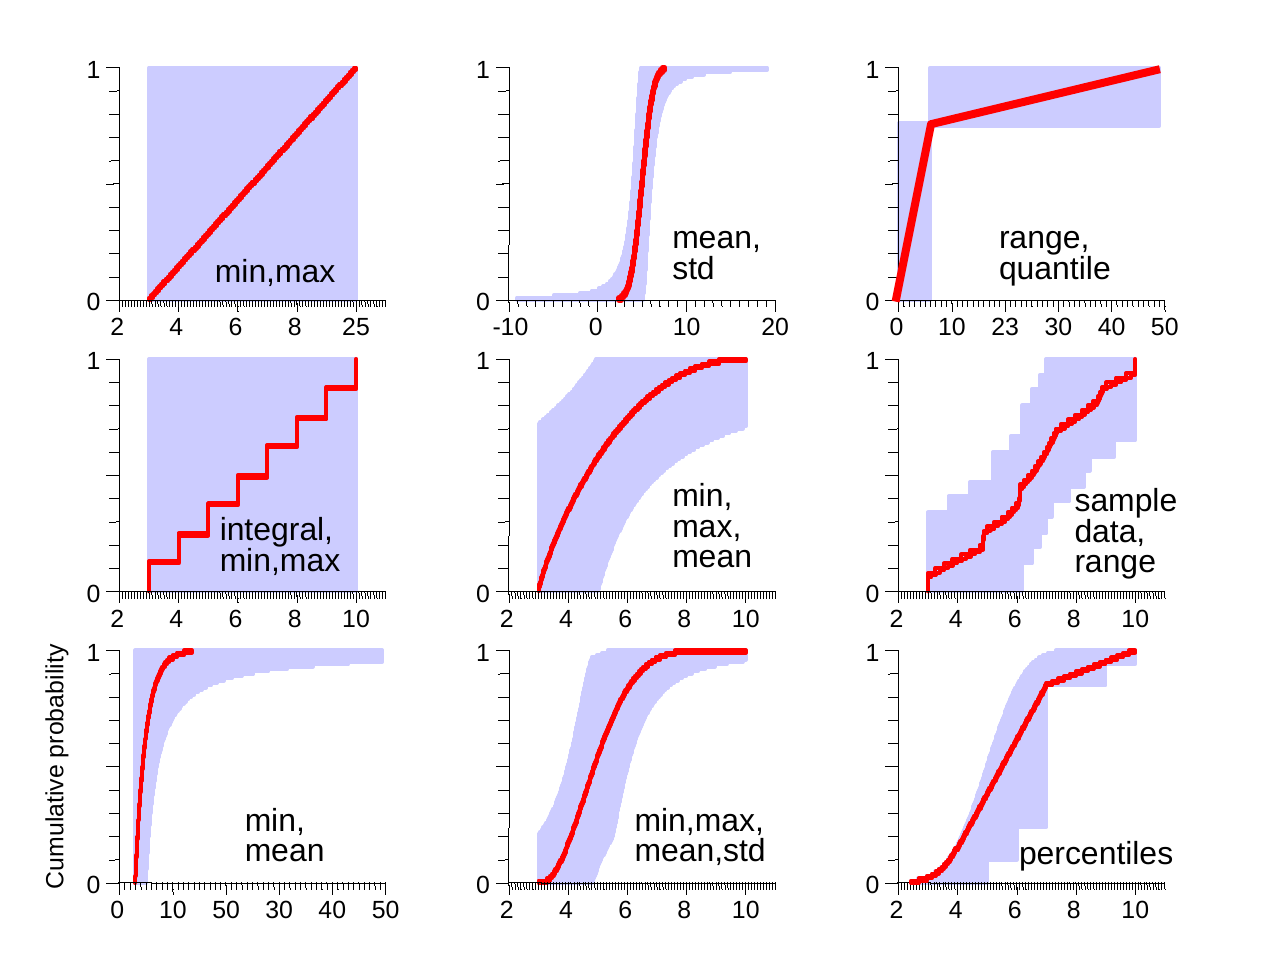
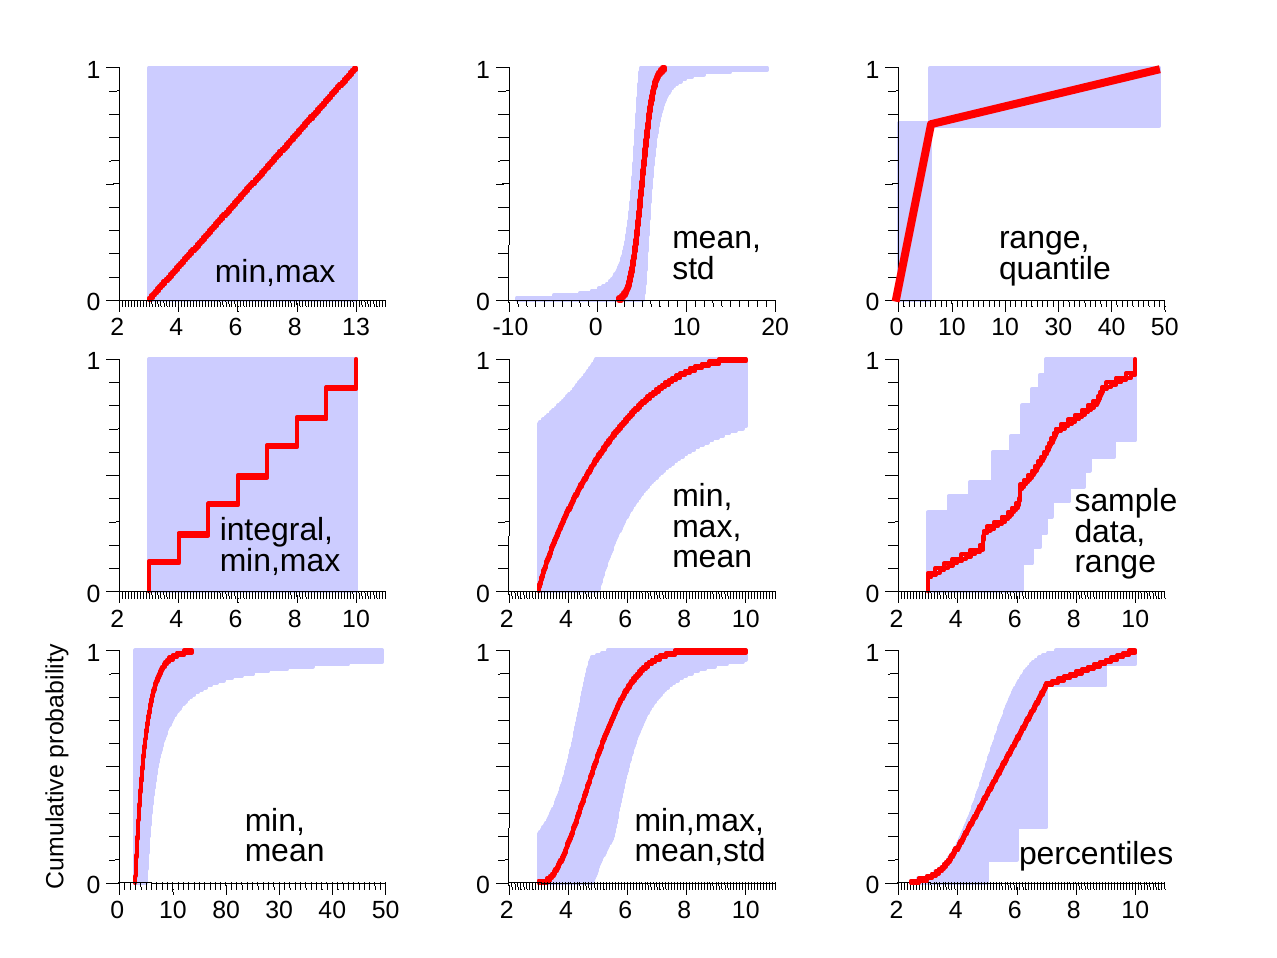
25: 25 -> 13
10 23: 23 -> 10
10 50: 50 -> 80
